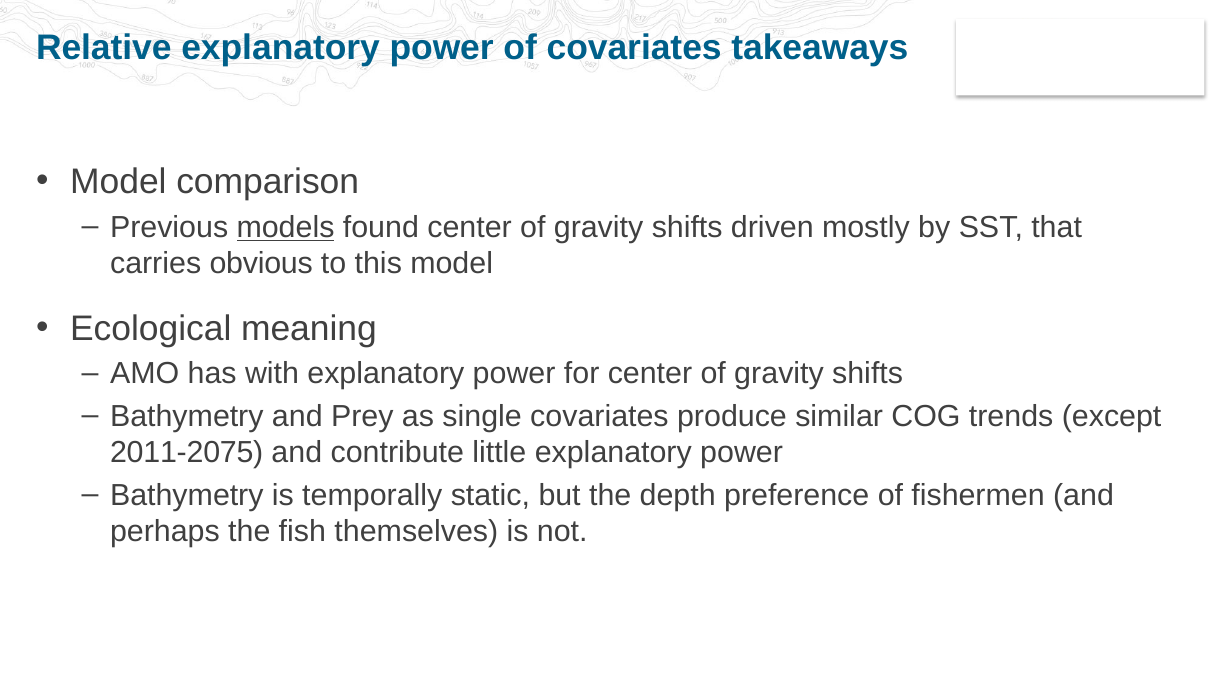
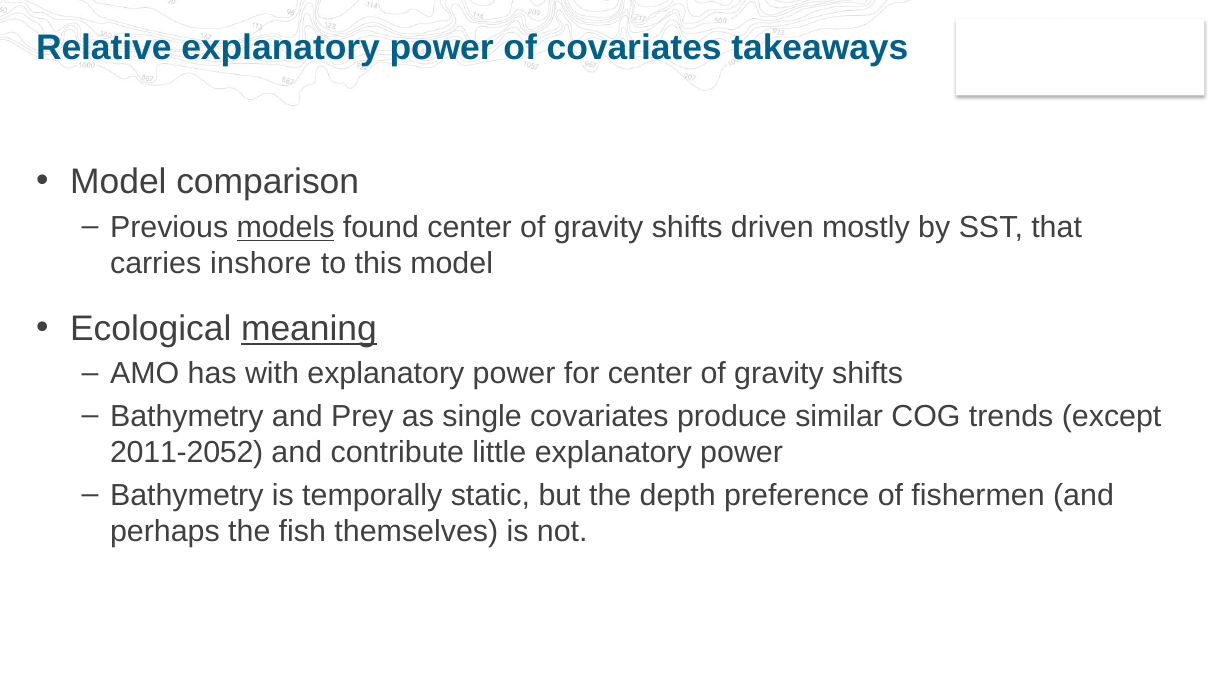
obvious: obvious -> inshore
meaning underline: none -> present
2011-2075: 2011-2075 -> 2011-2052
